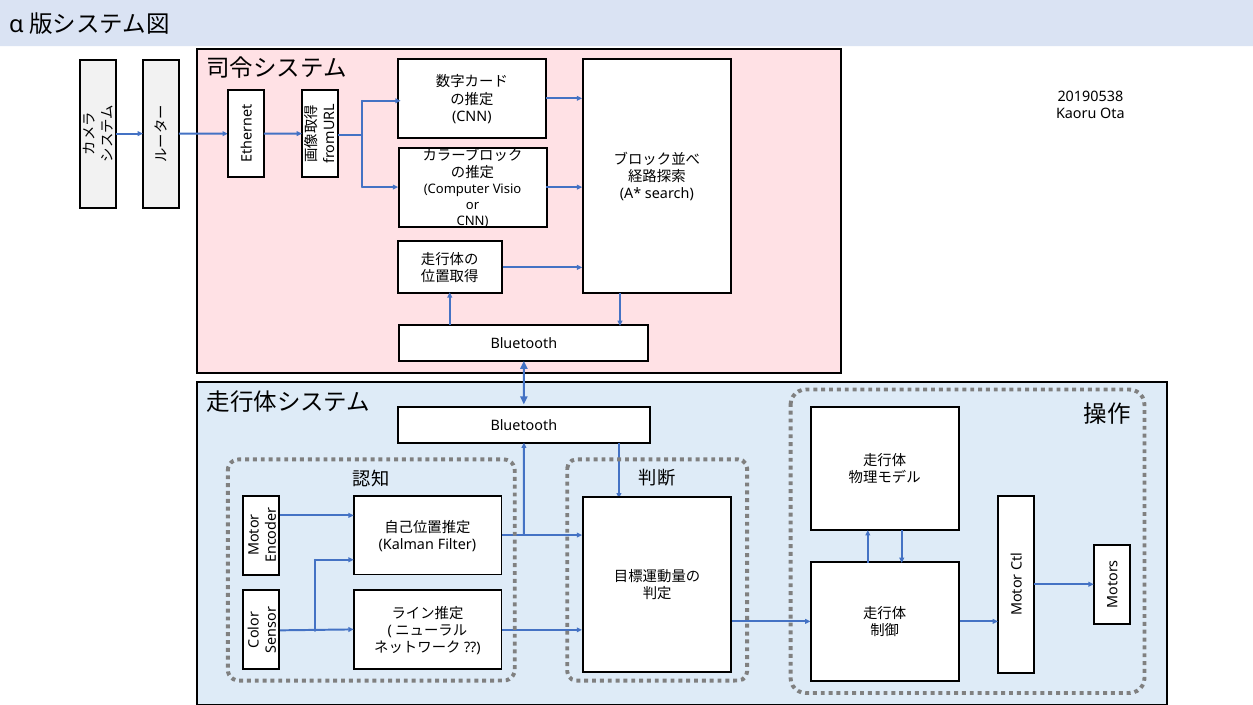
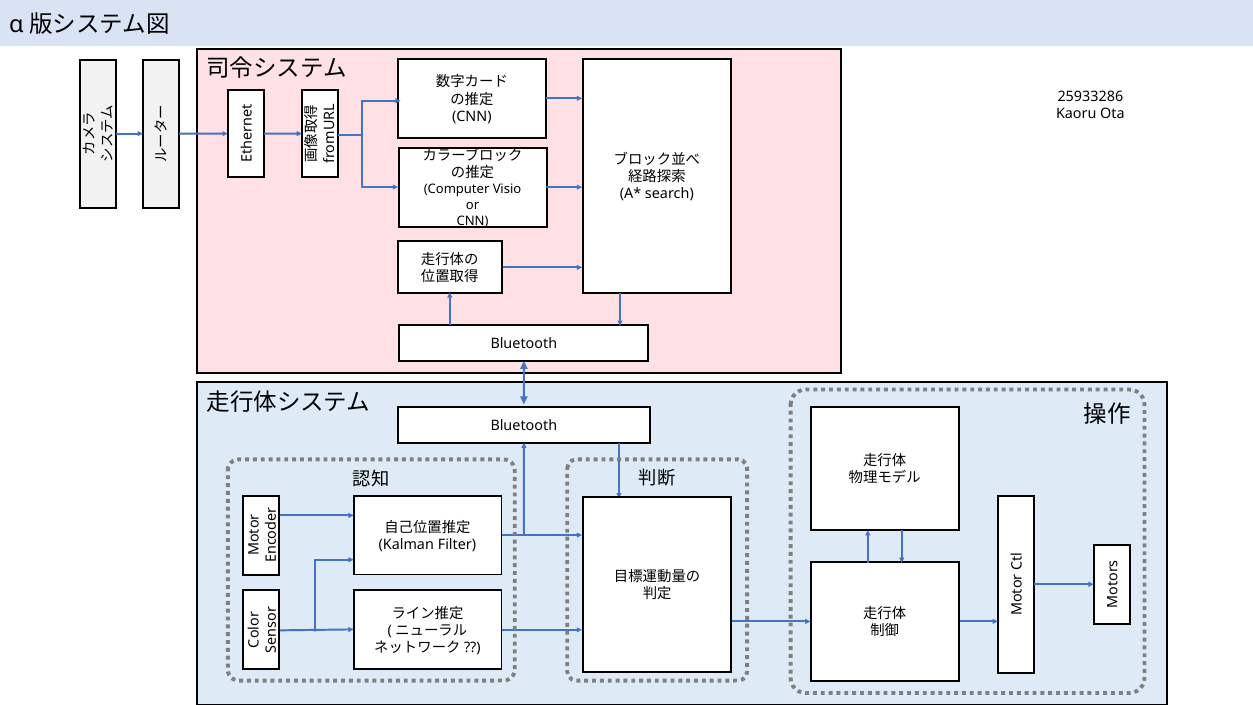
20190538: 20190538 -> 25933286
